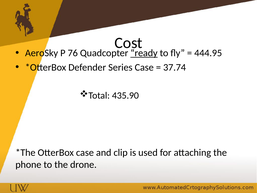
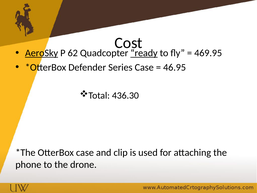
AeroSky underline: none -> present
76: 76 -> 62
444.95: 444.95 -> 469.95
37.74: 37.74 -> 46.95
435.90: 435.90 -> 436.30
